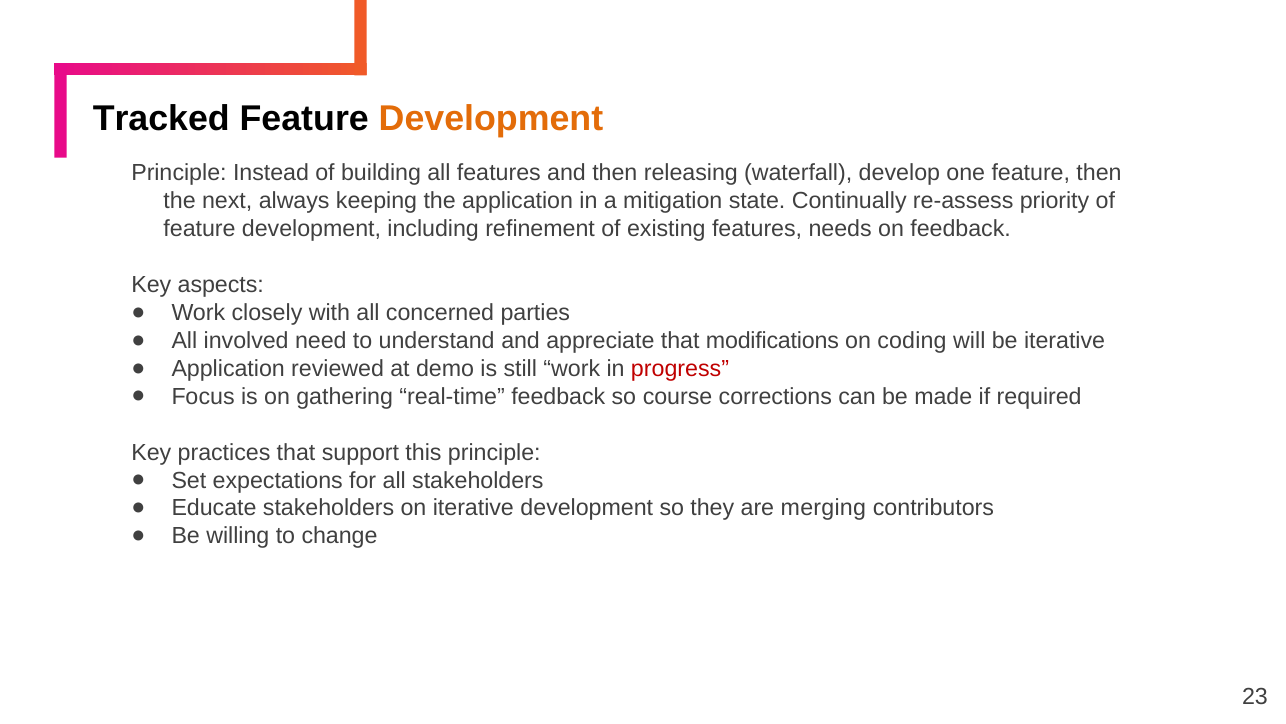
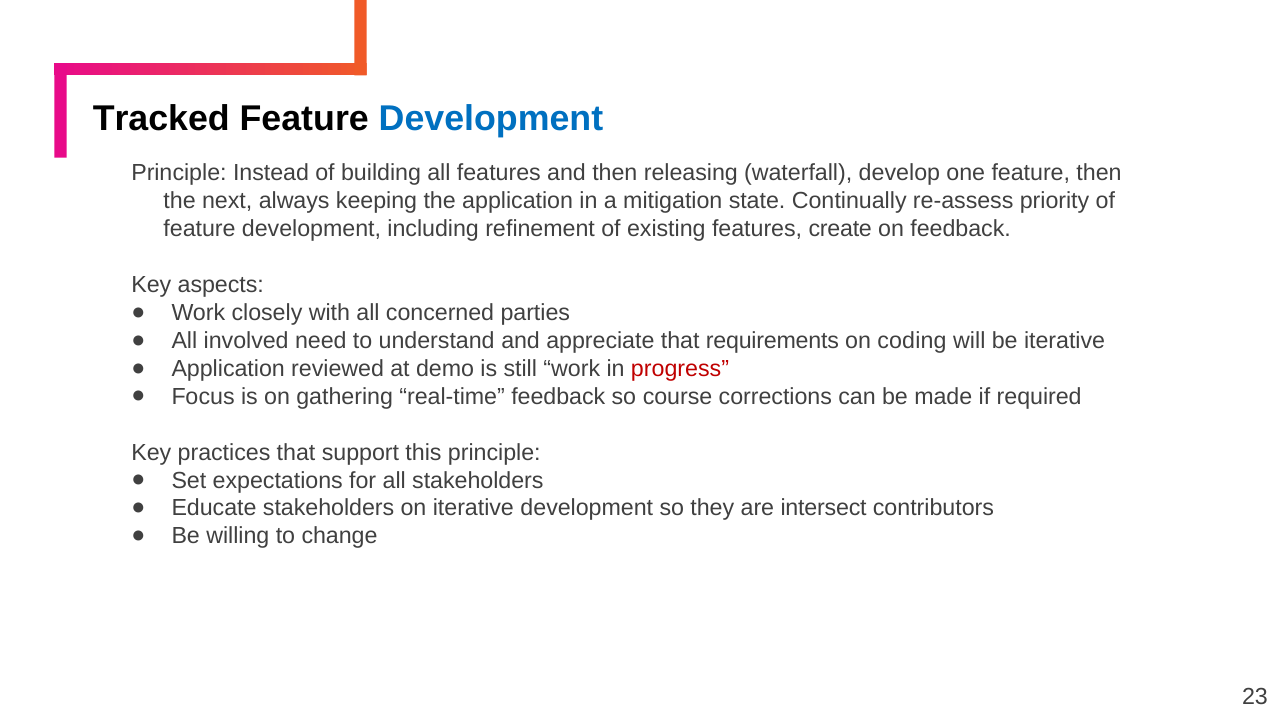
Development at (491, 119) colour: orange -> blue
needs: needs -> create
modifications: modifications -> requirements
merging: merging -> intersect
